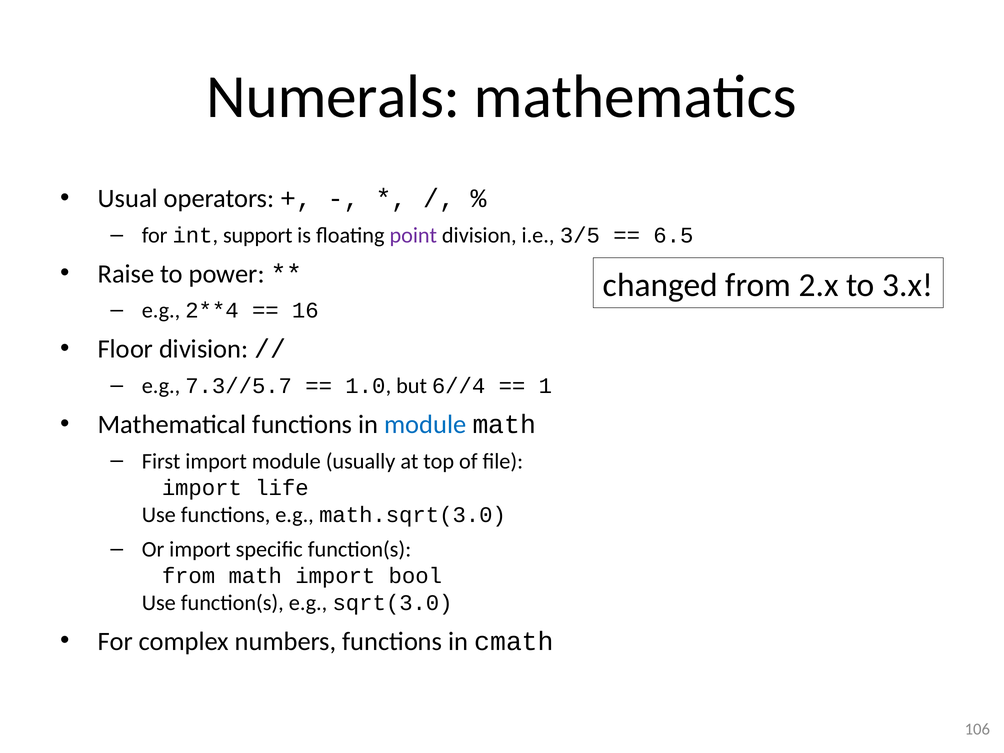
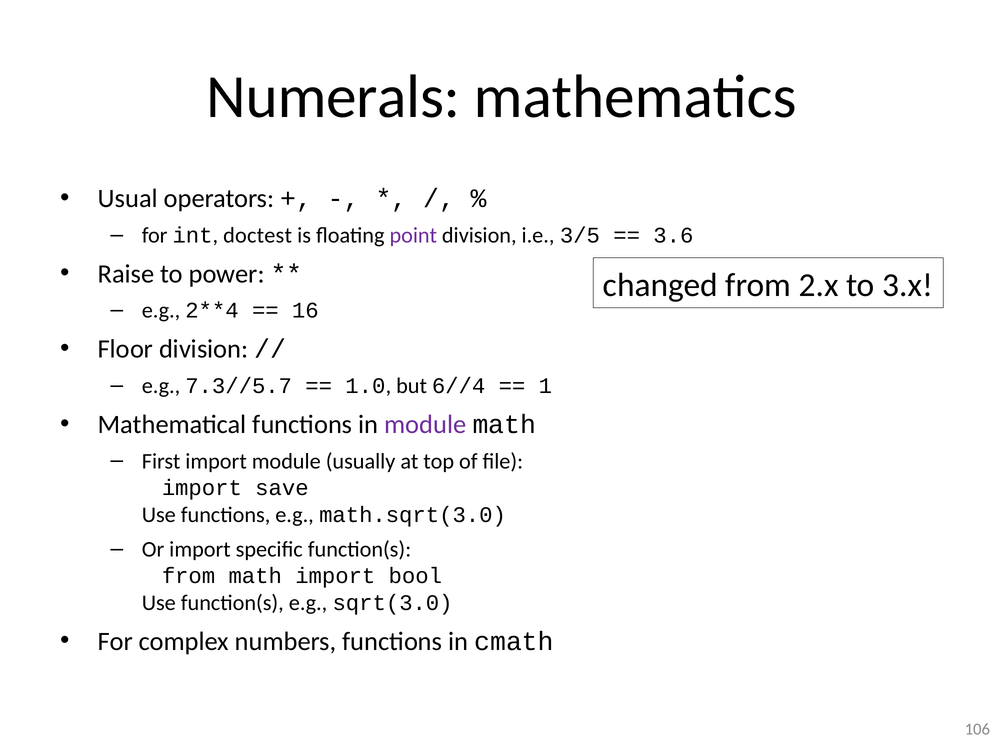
support: support -> doctest
6.5: 6.5 -> 3.6
module at (425, 424) colour: blue -> purple
life: life -> save
